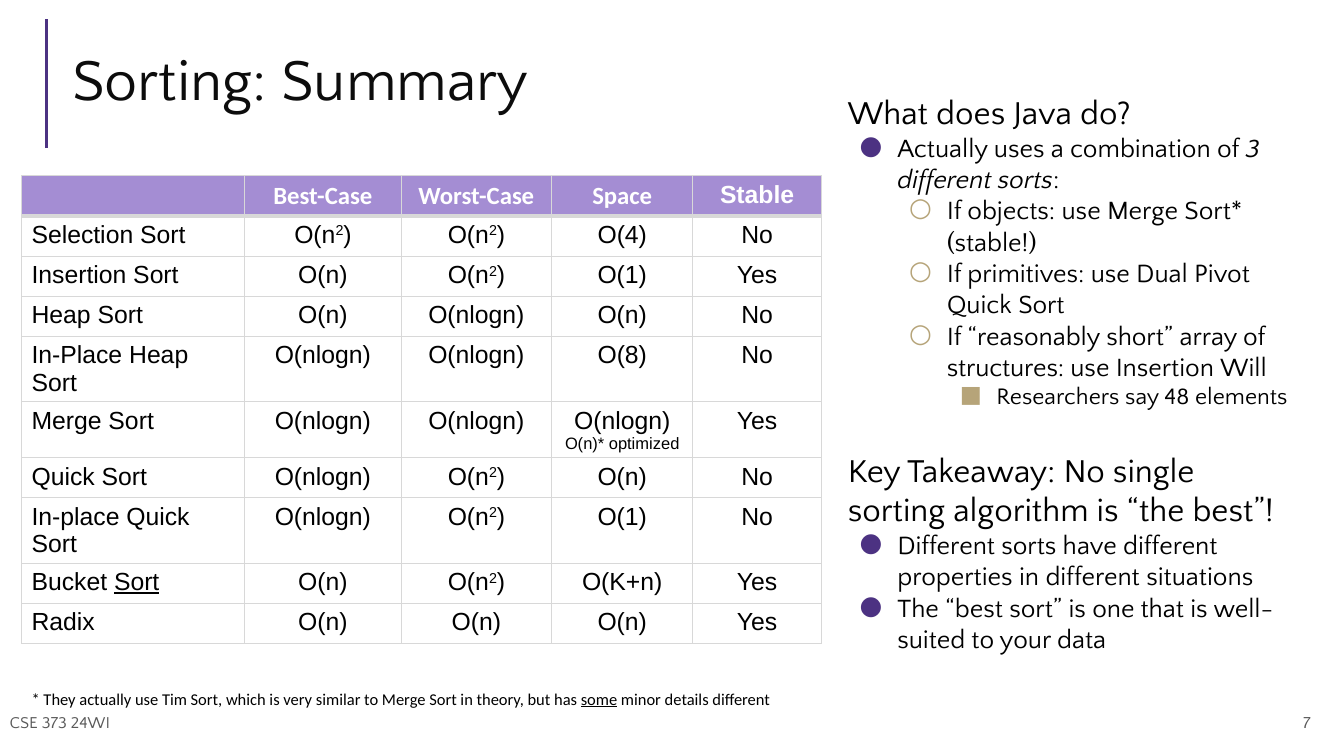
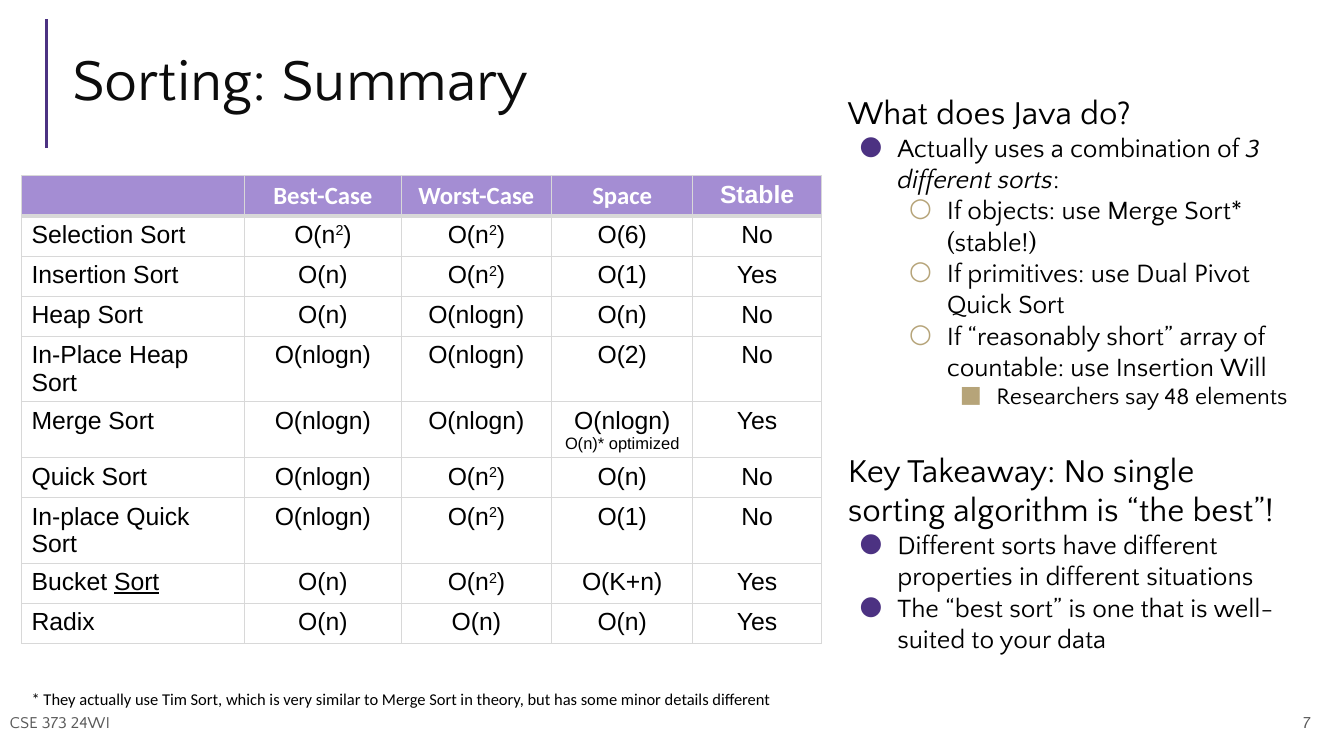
O(4: O(4 -> O(6
O(8: O(8 -> O(2
structures: structures -> countable
some underline: present -> none
